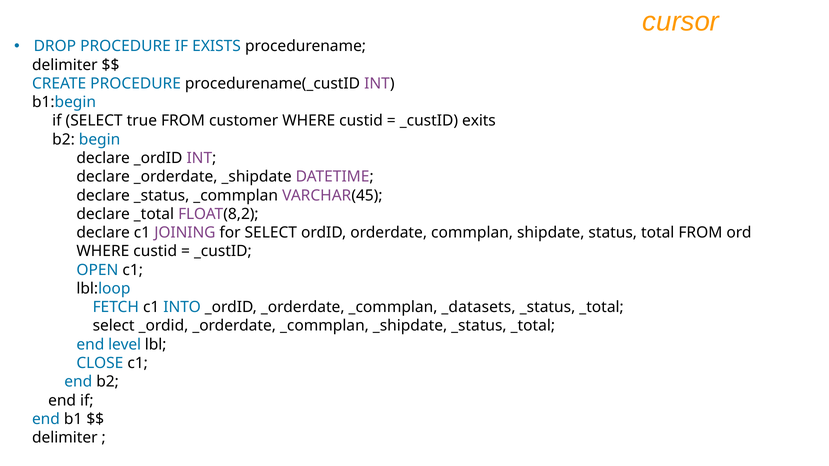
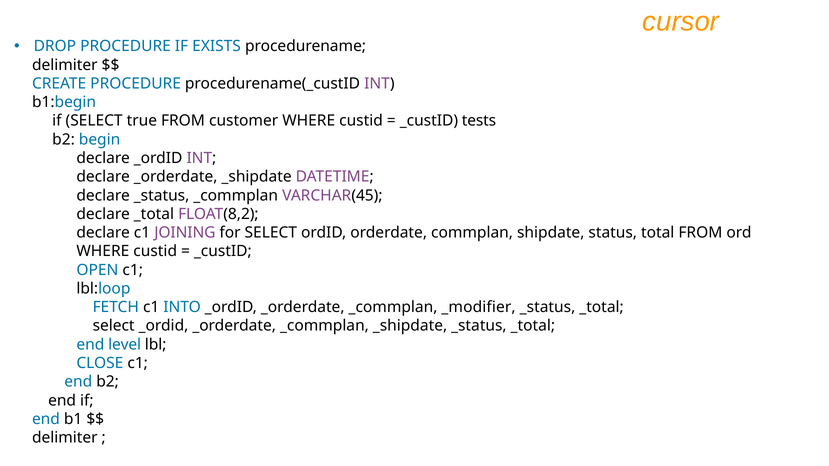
exits: exits -> tests
_datasets: _datasets -> _modifier
